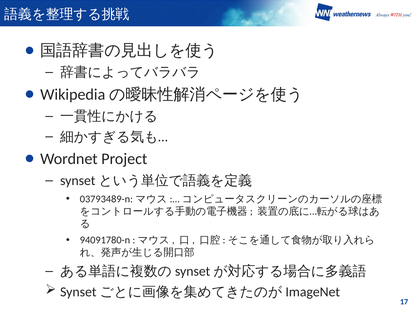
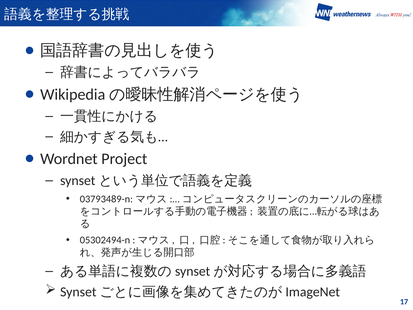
94091780-n: 94091780-n -> 05302494-n
